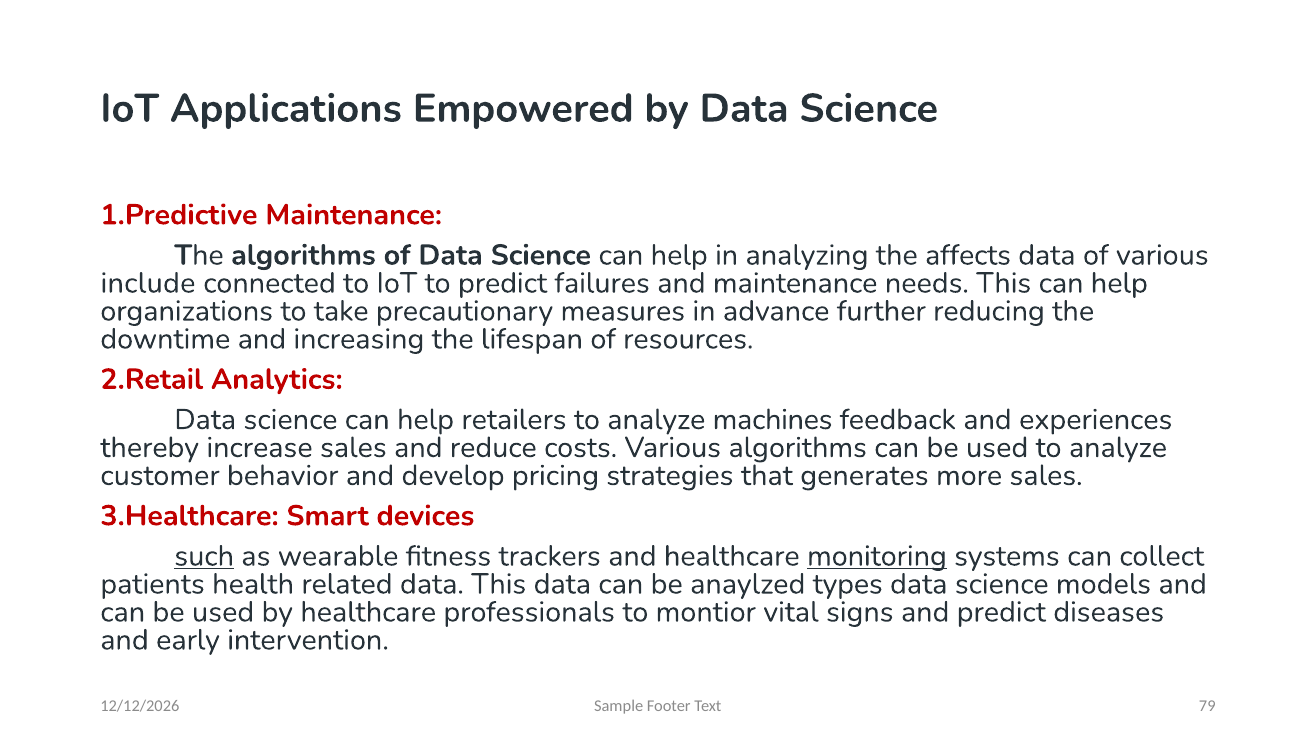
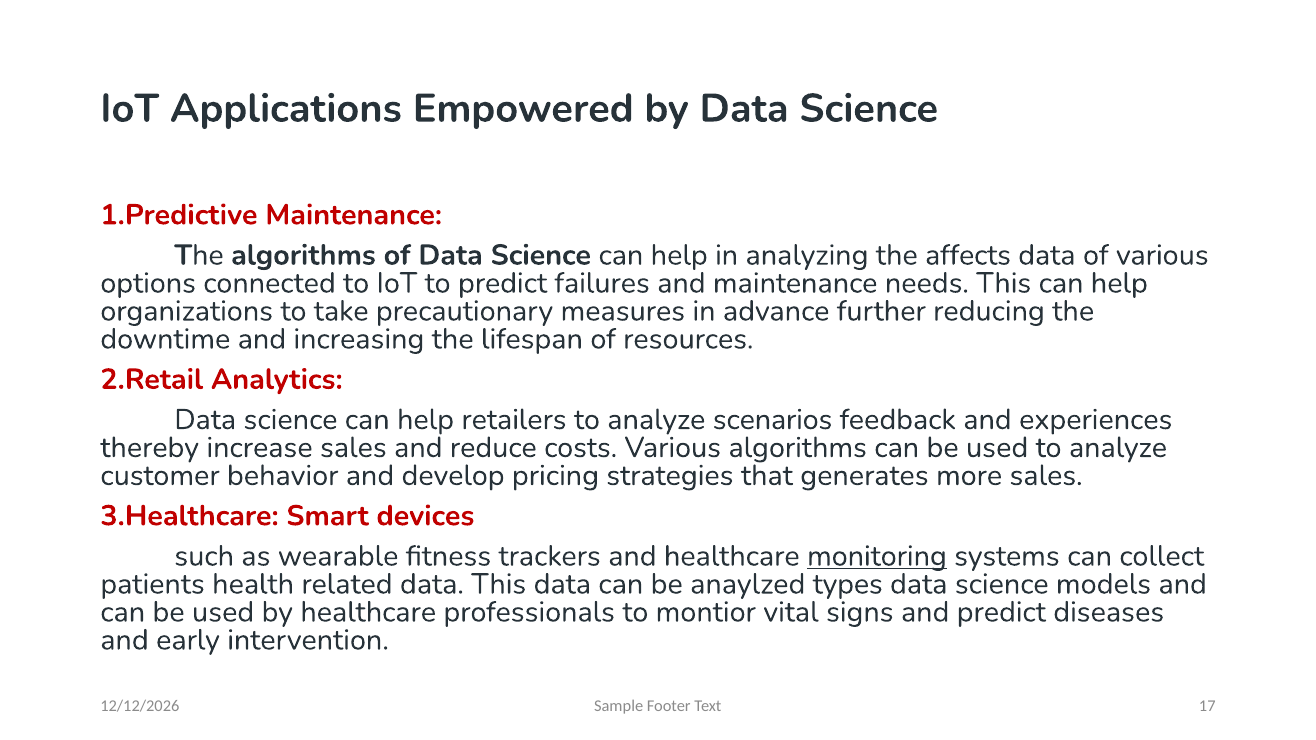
include: include -> options
machines: machines -> scenarios
such underline: present -> none
79: 79 -> 17
